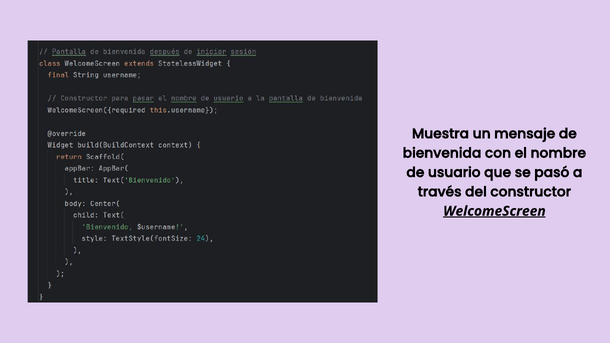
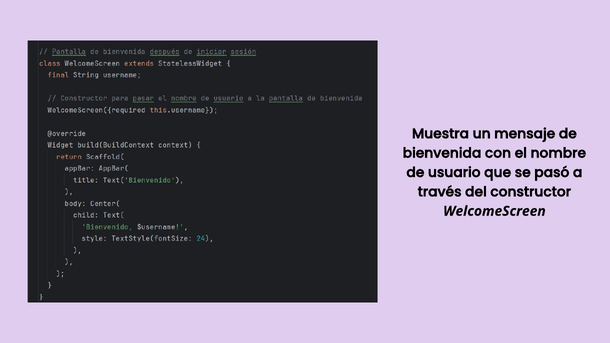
WelcomeScreen underline: present -> none
